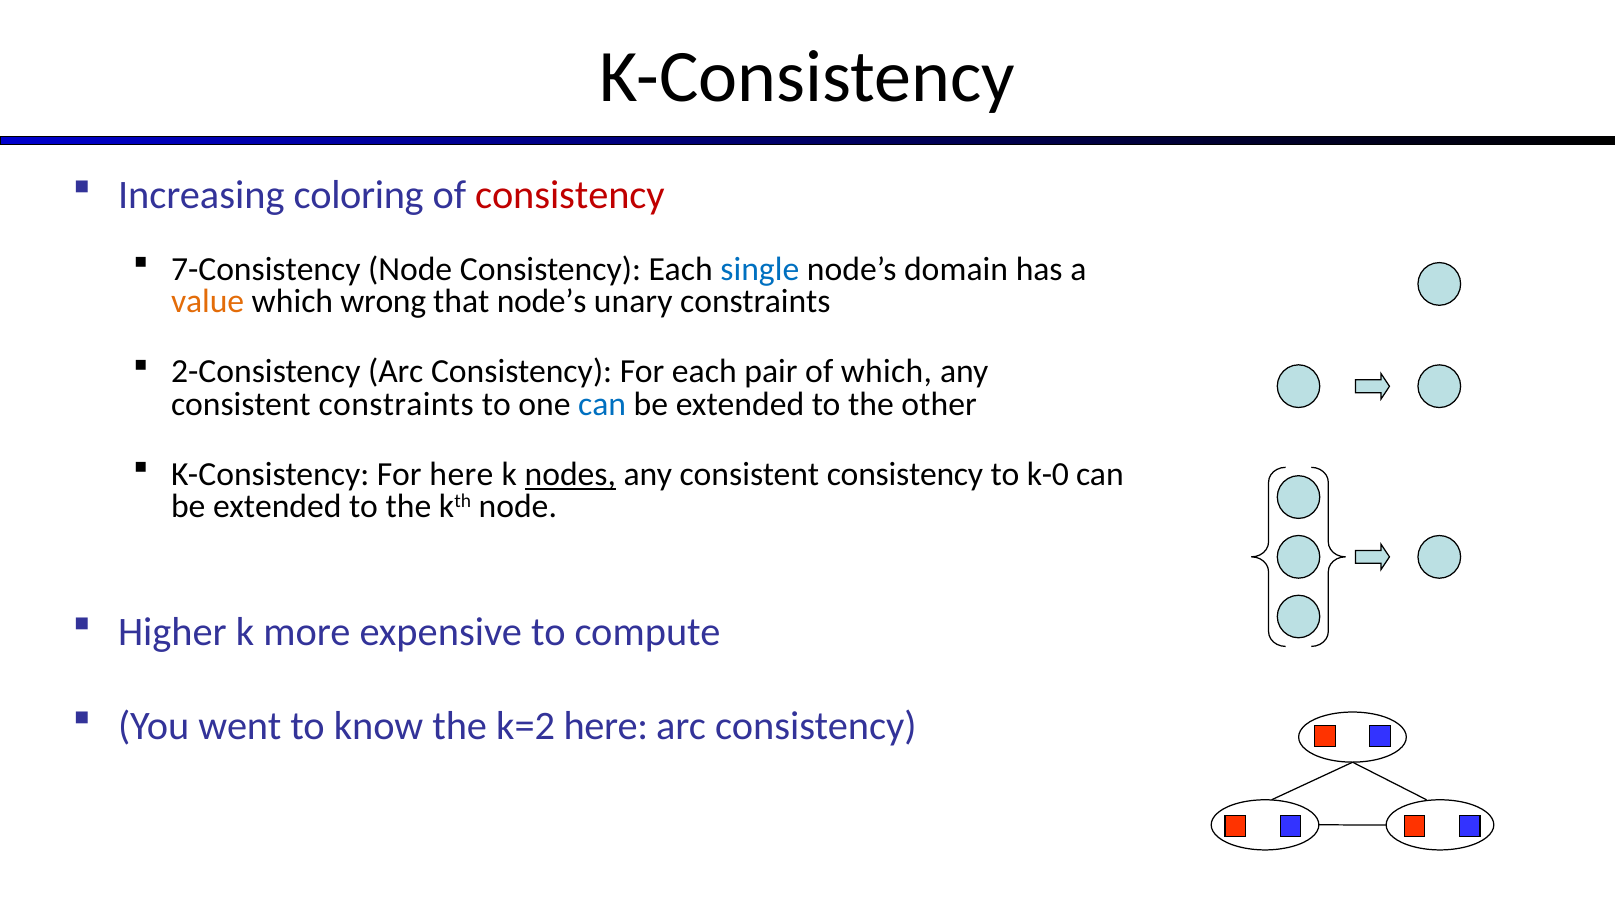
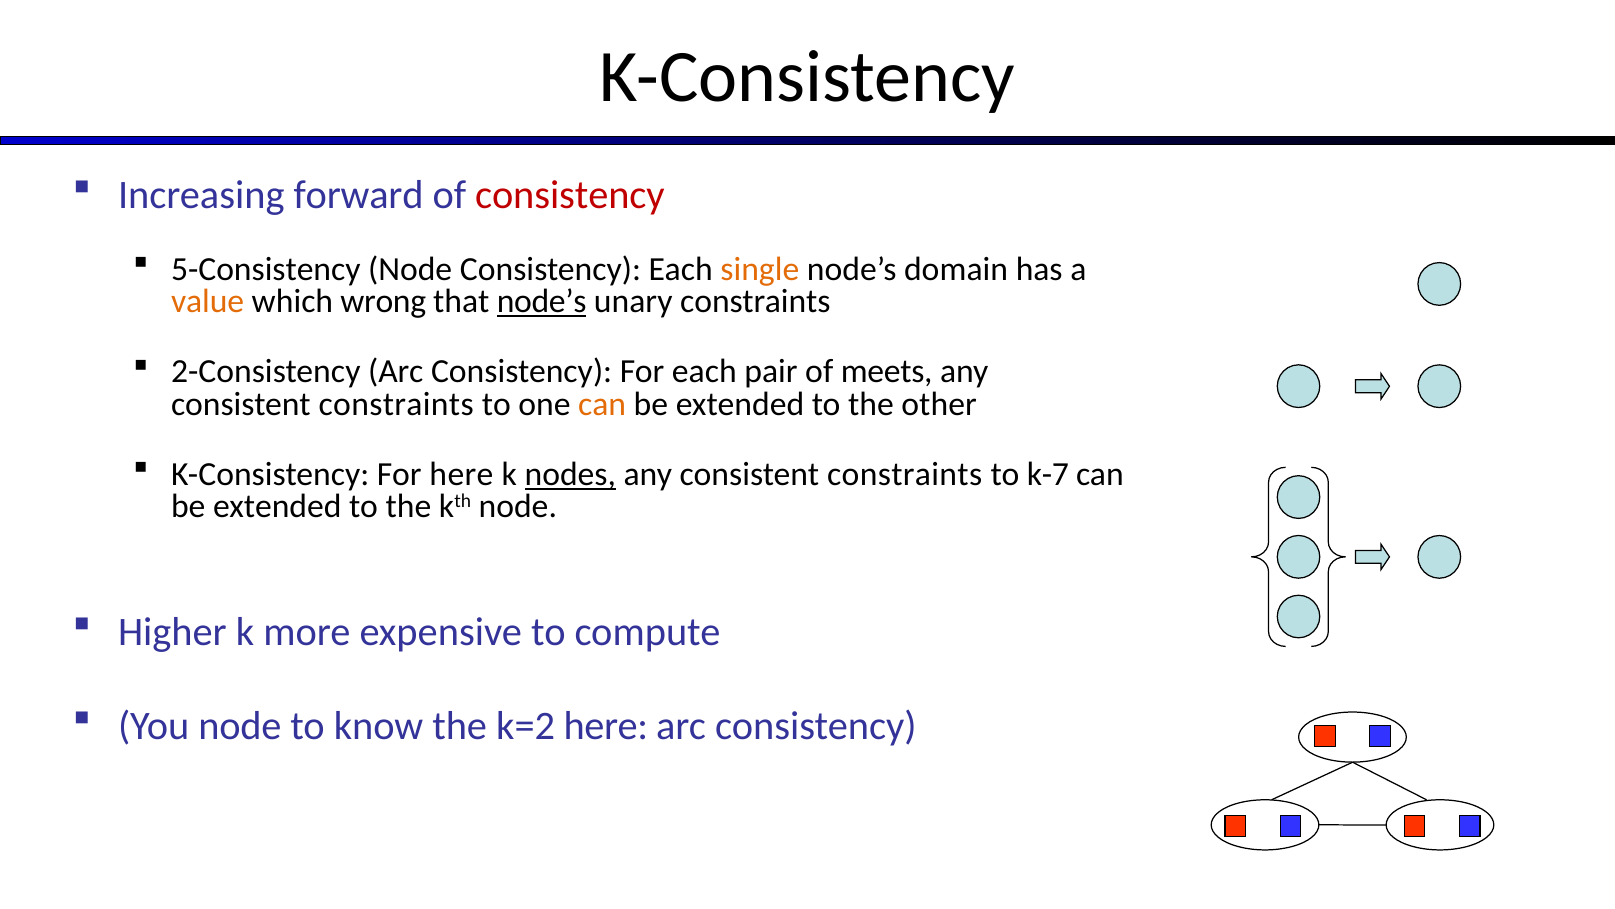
coloring: coloring -> forward
7-Consistency: 7-Consistency -> 5-Consistency
single colour: blue -> orange
node’s at (542, 301) underline: none -> present
of which: which -> meets
can at (602, 404) colour: blue -> orange
consistency at (905, 474): consistency -> constraints
k-0: k-0 -> k-7
You went: went -> node
